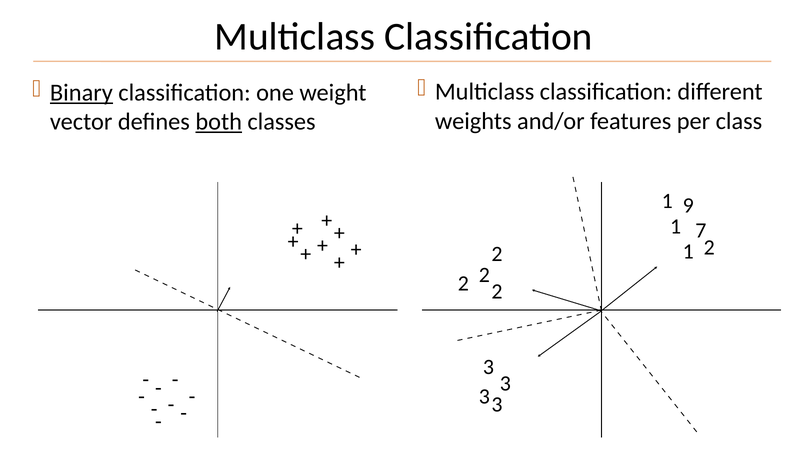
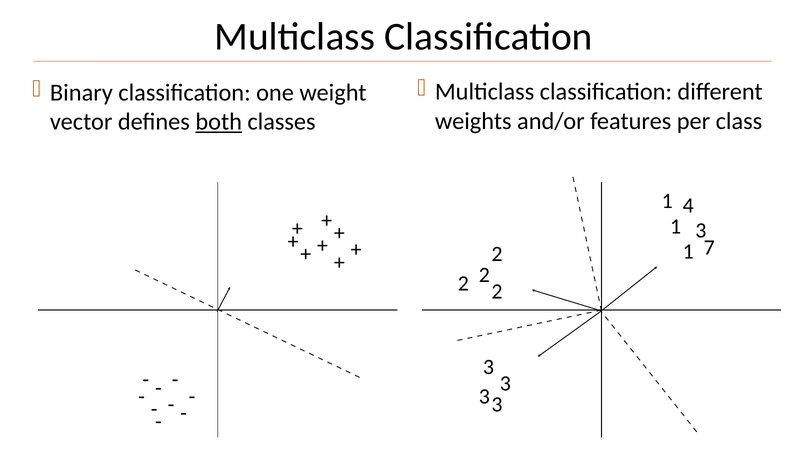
Binary underline: present -> none
9: 9 -> 4
1 7: 7 -> 3
1 2: 2 -> 7
